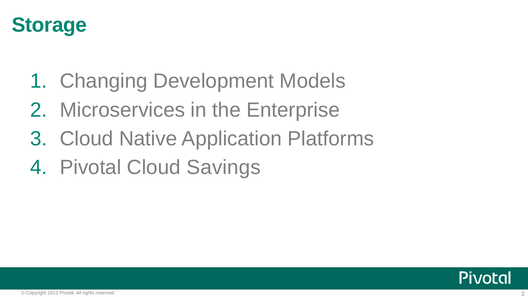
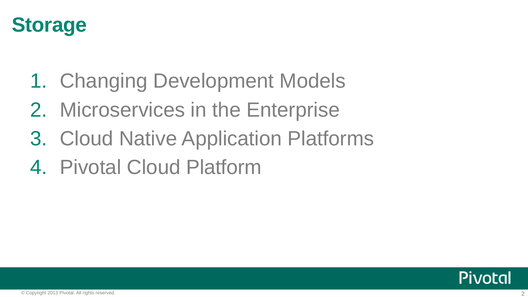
Savings: Savings -> Platform
